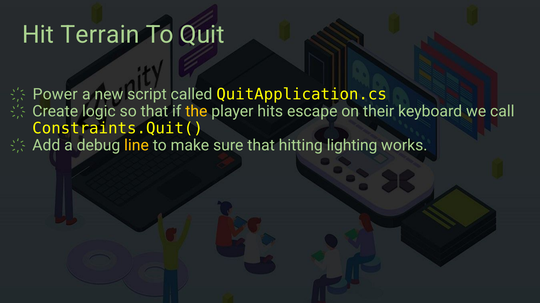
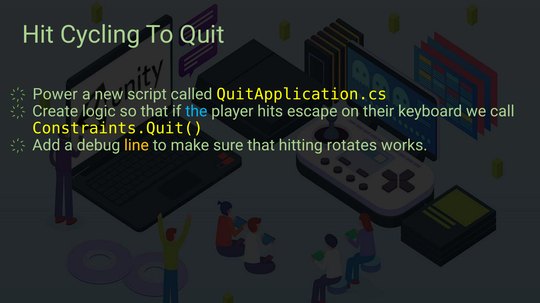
Terrain: Terrain -> Cycling
the colour: yellow -> light blue
lighting: lighting -> rotates
